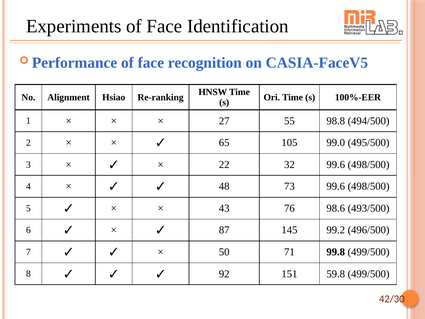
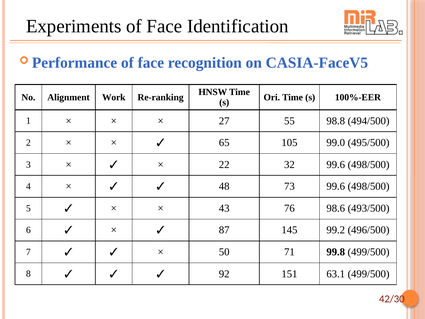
Hsiao: Hsiao -> Work
59.8: 59.8 -> 63.1
